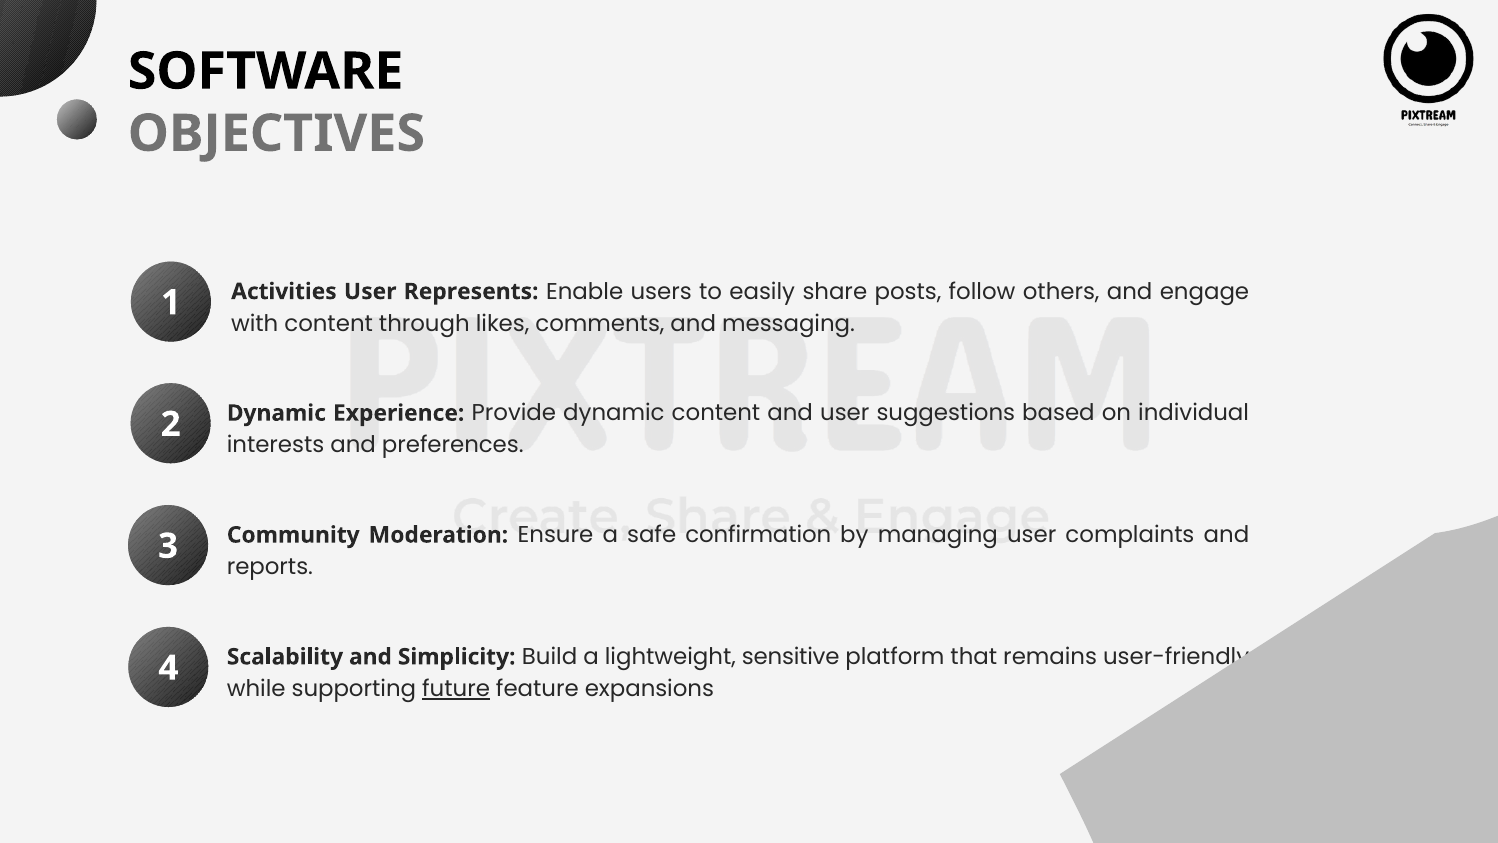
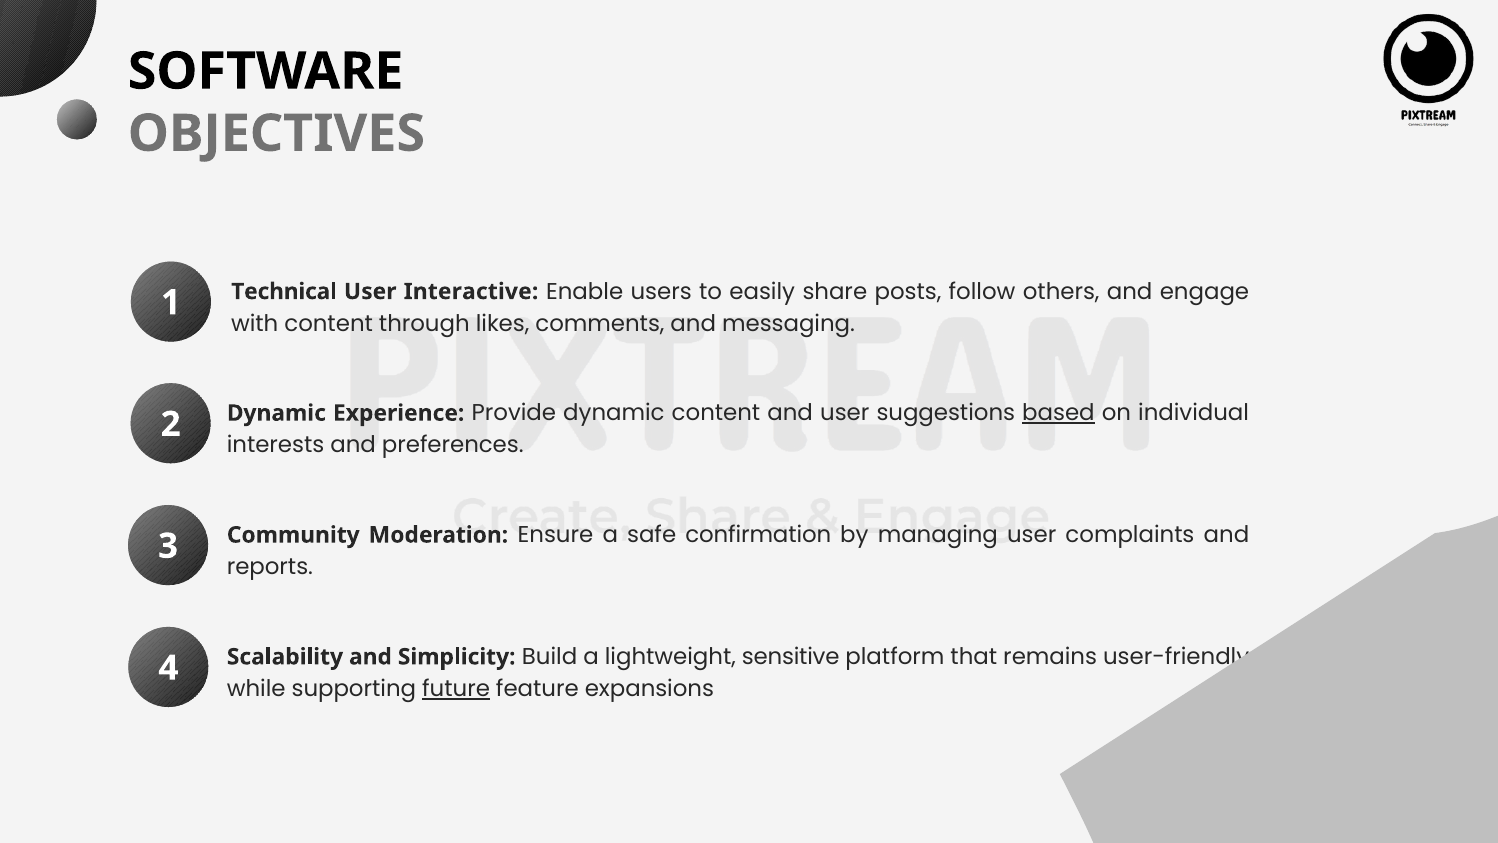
Activities: Activities -> Technical
Represents: Represents -> Interactive
based underline: none -> present
